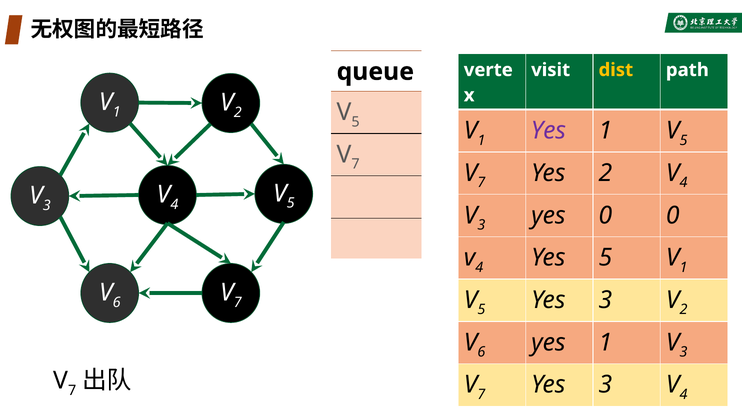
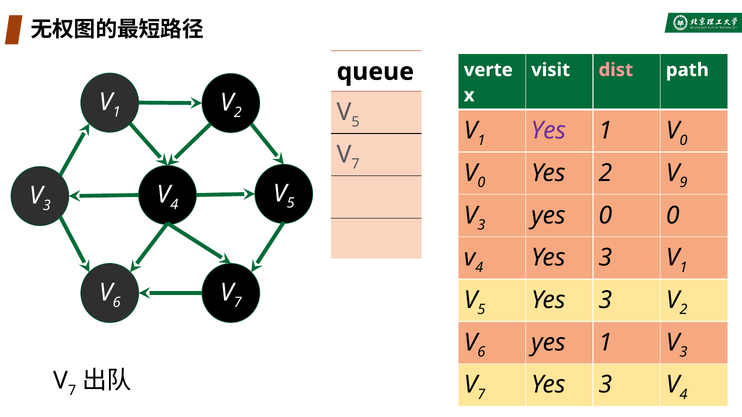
dist colour: yellow -> pink
5 at (683, 140): 5 -> 0
7 at (481, 183): 7 -> 0
4 at (683, 183): 4 -> 9
5 at (605, 258): 5 -> 3
